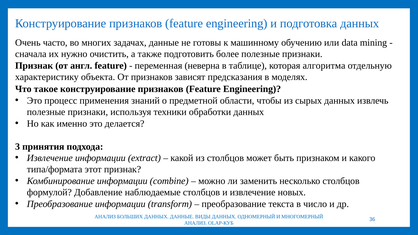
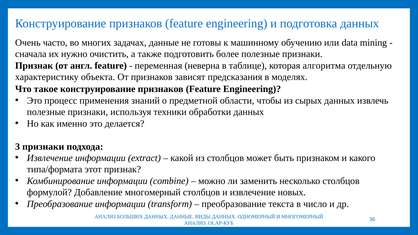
3 принятия: принятия -> признаки
Добавление наблюдаемые: наблюдаемые -> многомерный
